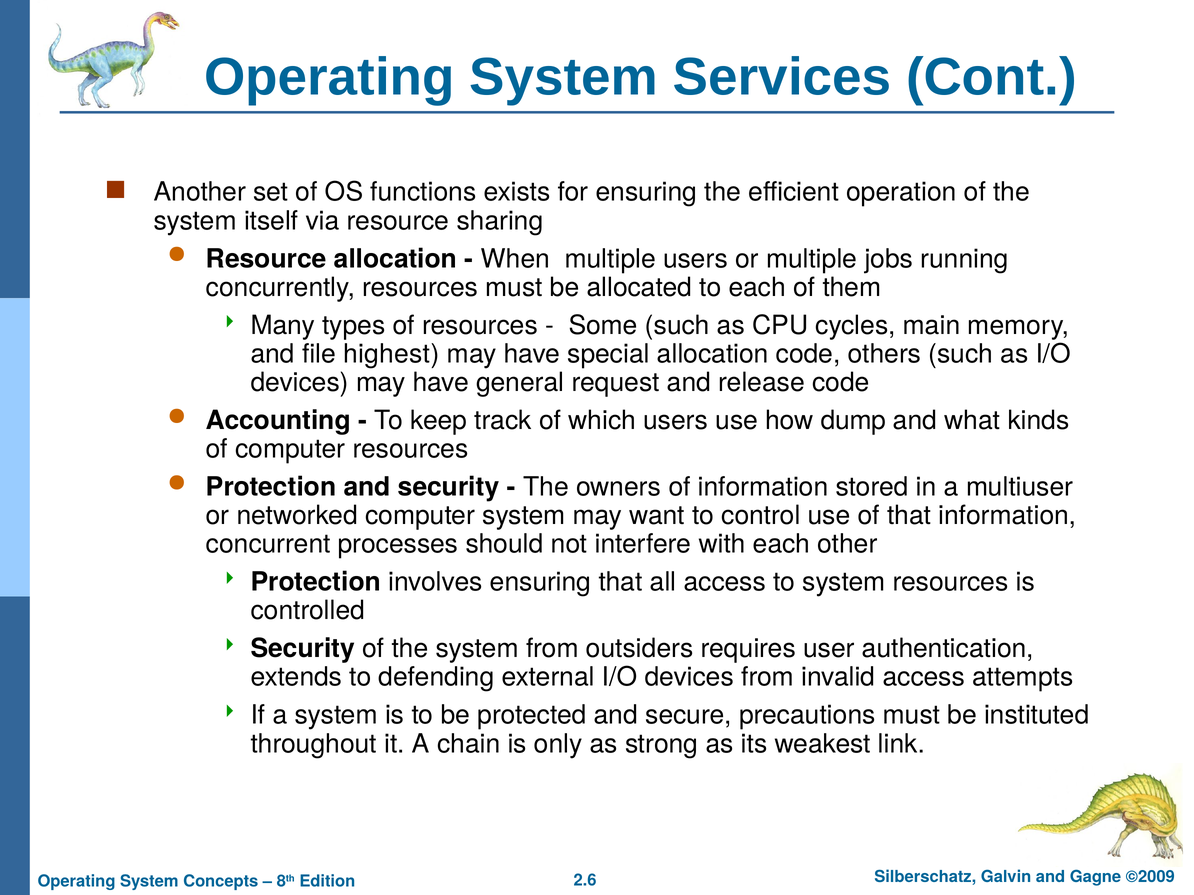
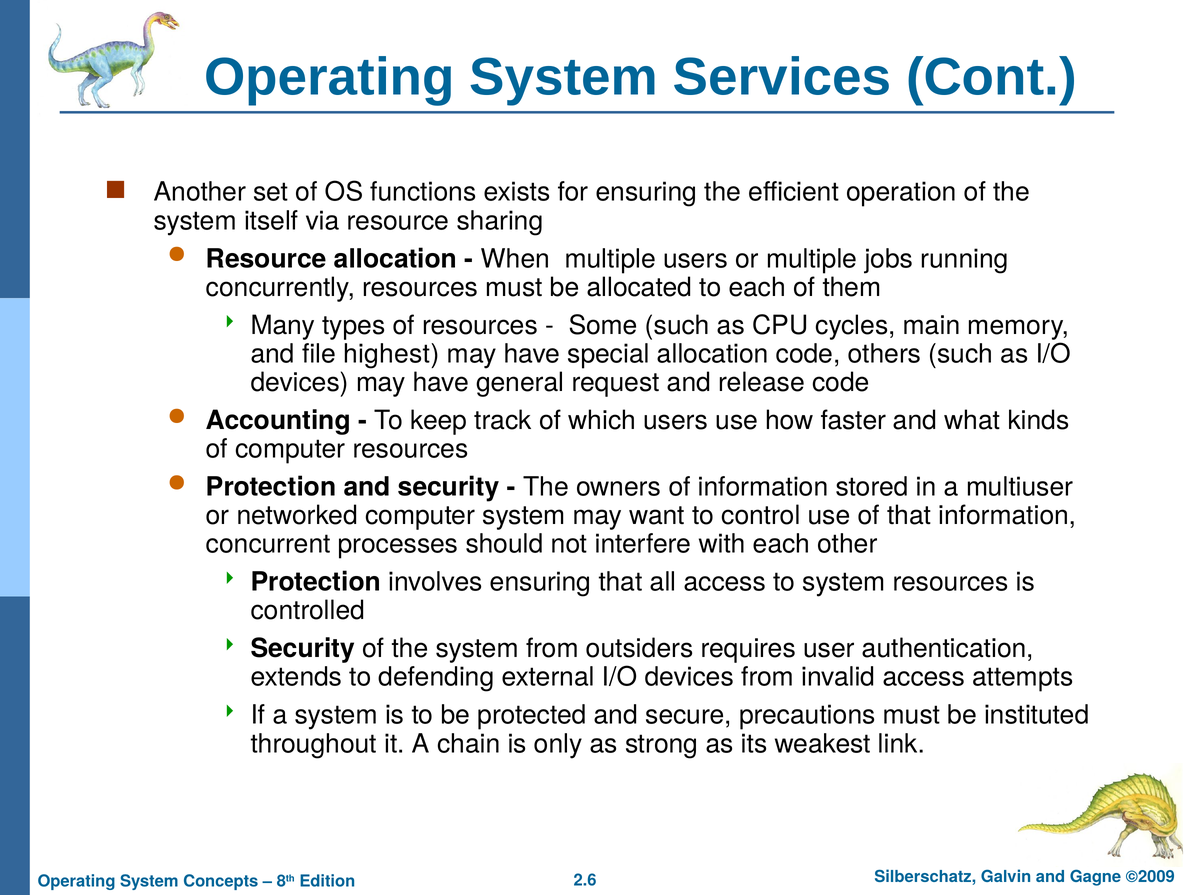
dump: dump -> faster
